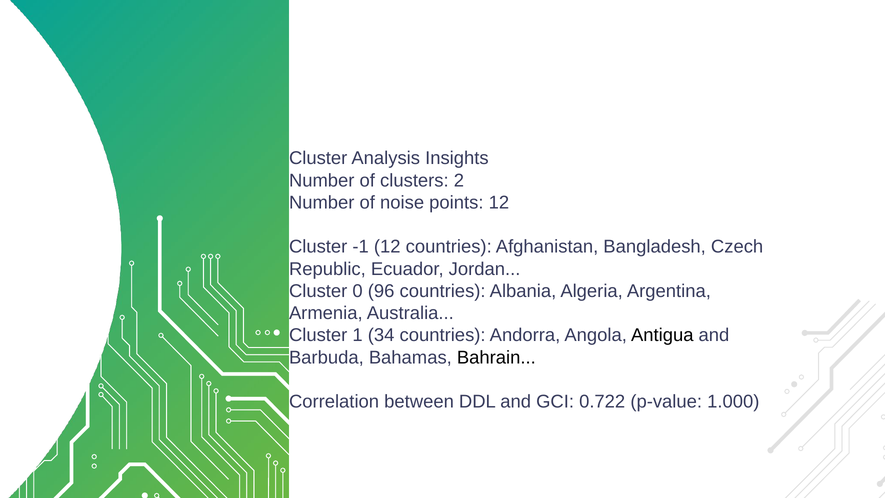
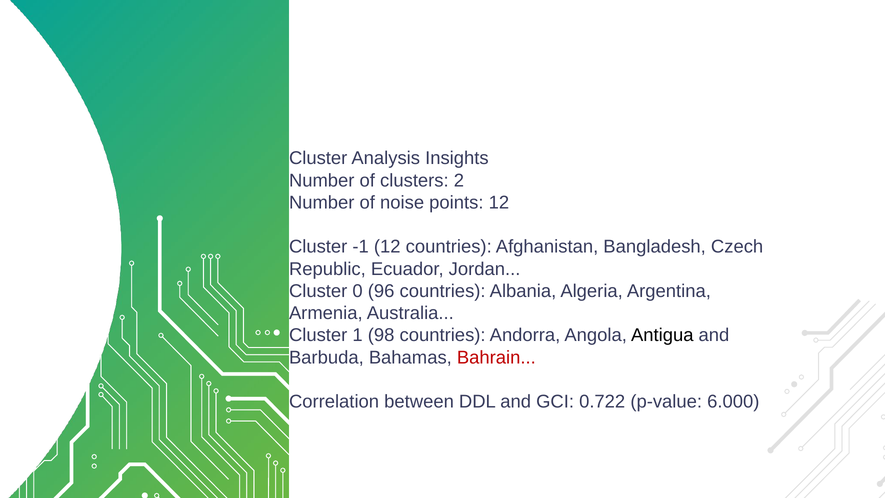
34: 34 -> 98
Bahrain colour: black -> red
1.000: 1.000 -> 6.000
